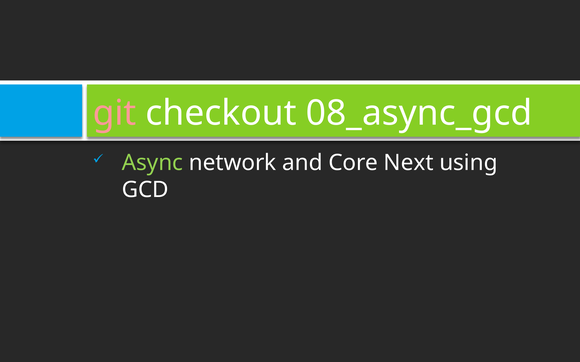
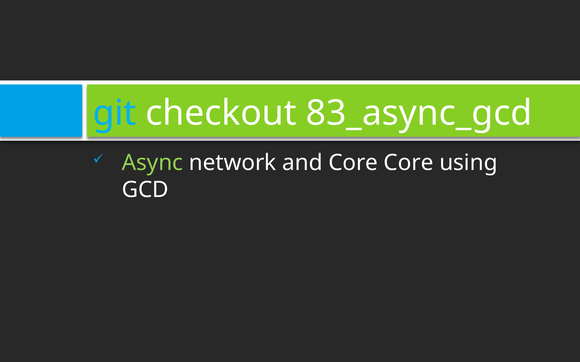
git colour: pink -> light blue
08_async_gcd: 08_async_gcd -> 83_async_gcd
Core Next: Next -> Core
